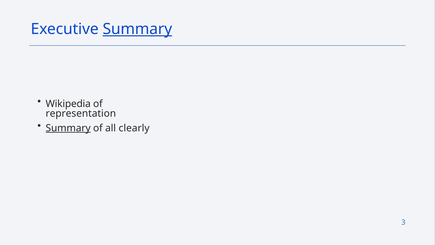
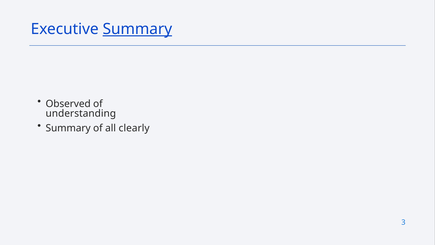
Wikipedia: Wikipedia -> Observed
representation: representation -> understanding
Summary at (68, 128) underline: present -> none
